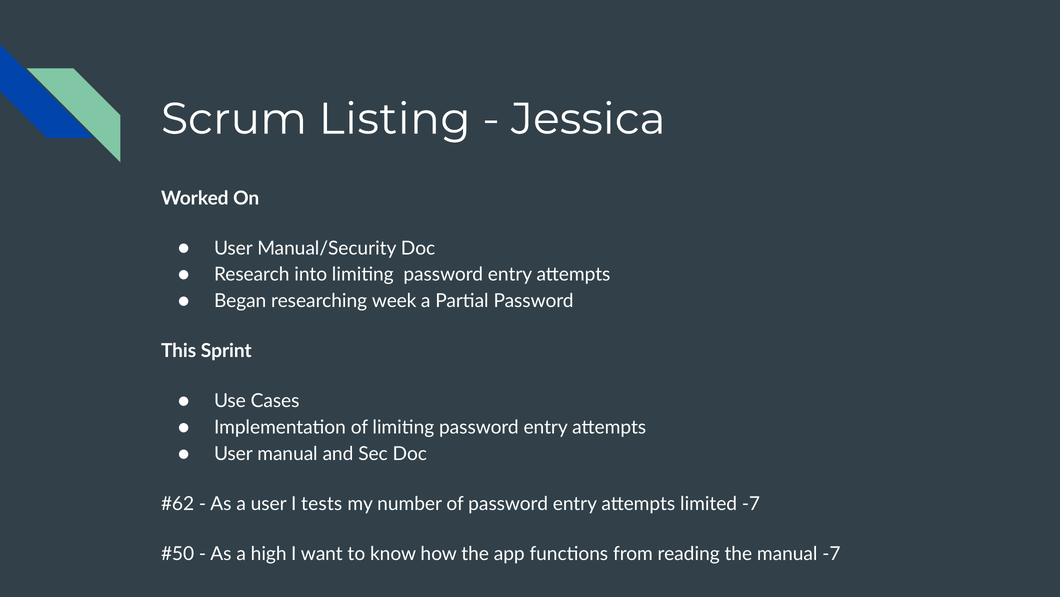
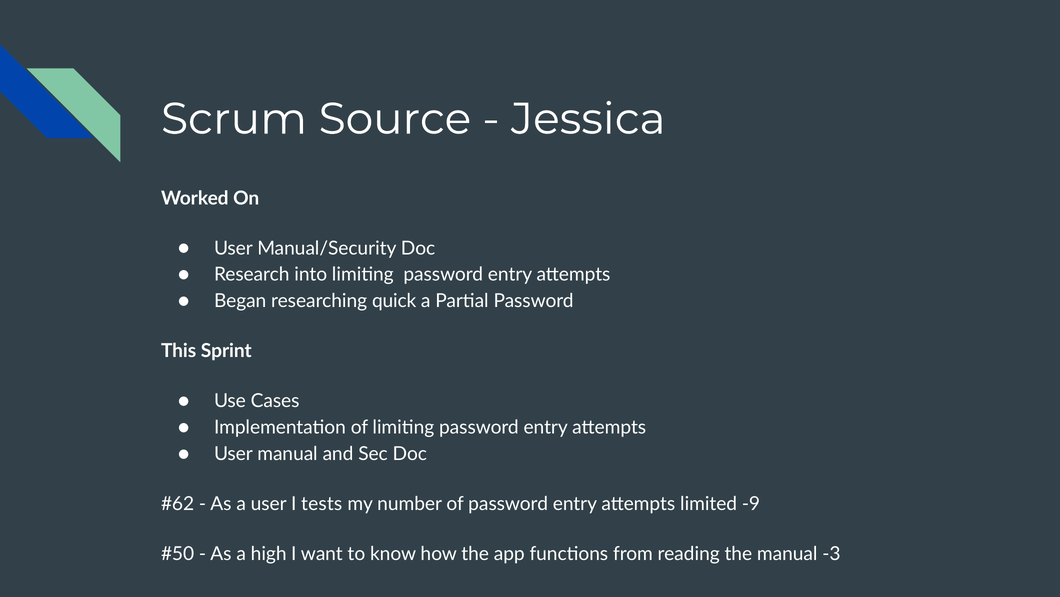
Listing: Listing -> Source
week: week -> quick
limited -7: -7 -> -9
manual -7: -7 -> -3
